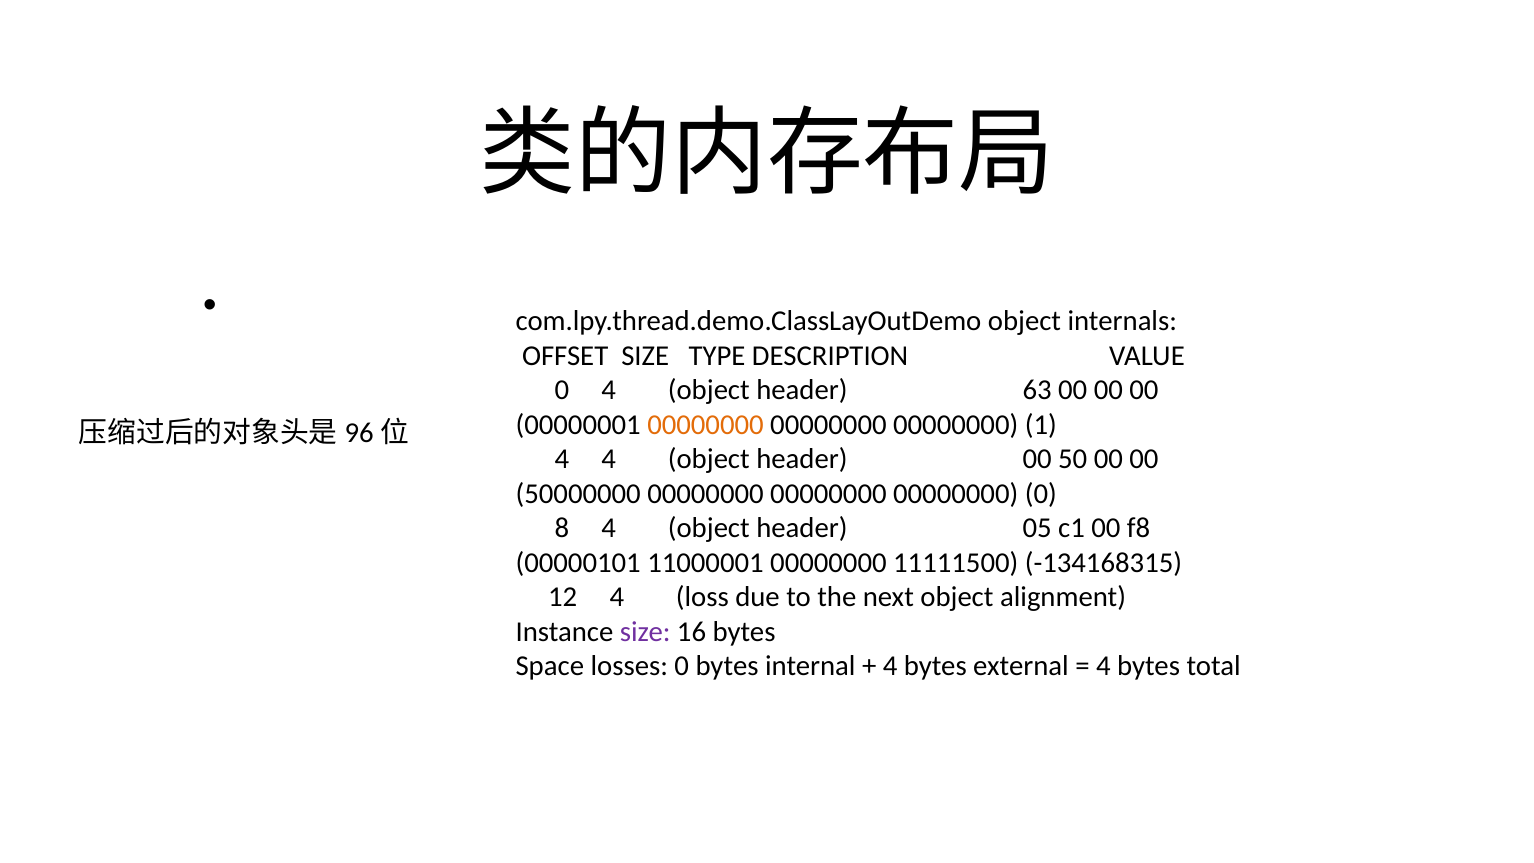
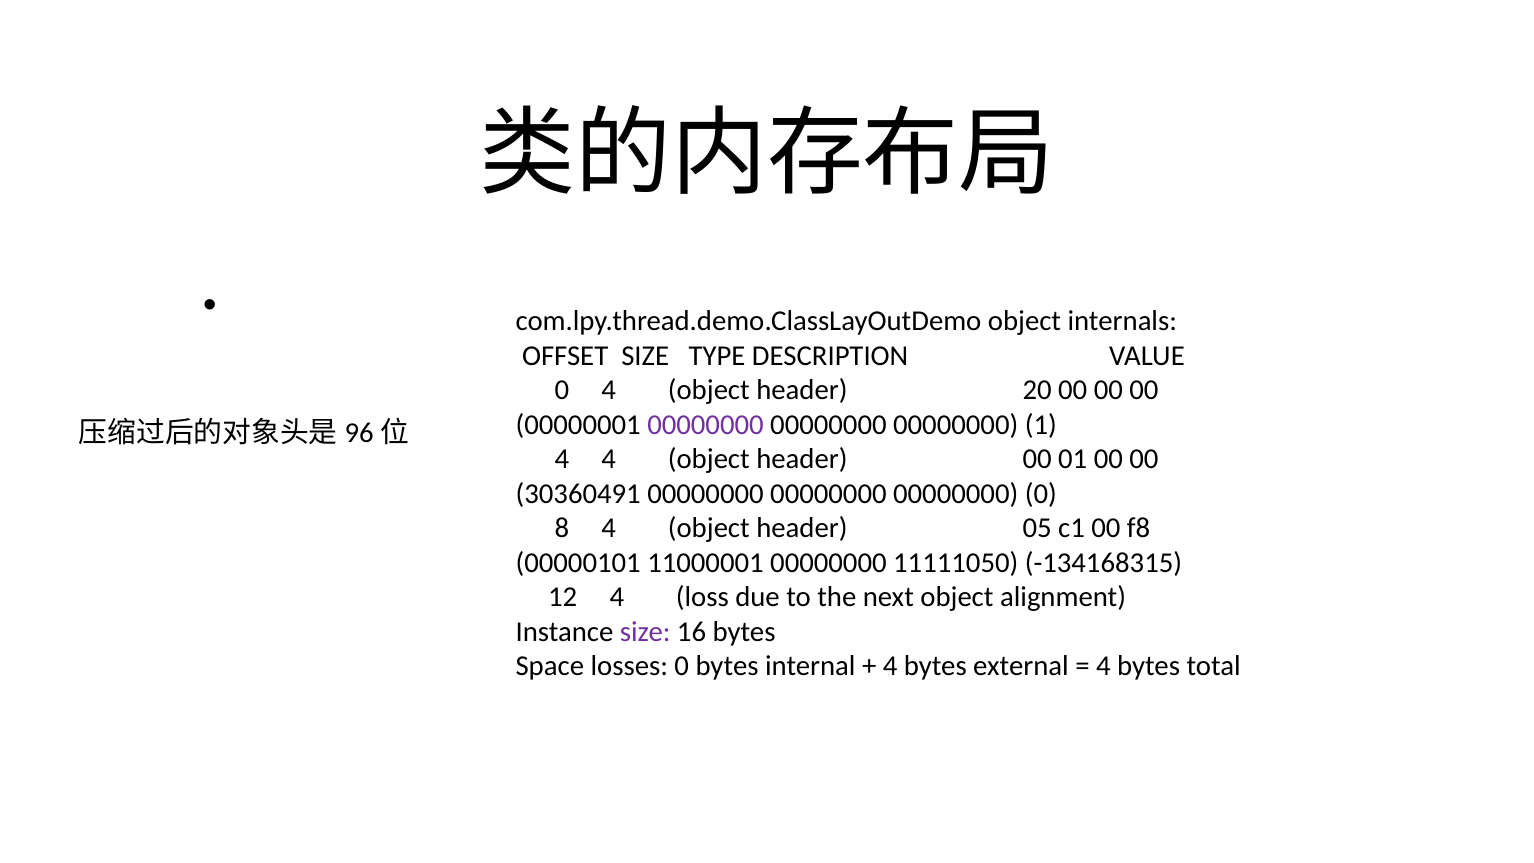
63: 63 -> 20
00000000 at (705, 425) colour: orange -> purple
50: 50 -> 01
50000000: 50000000 -> 30360491
11111500: 11111500 -> 11111050
